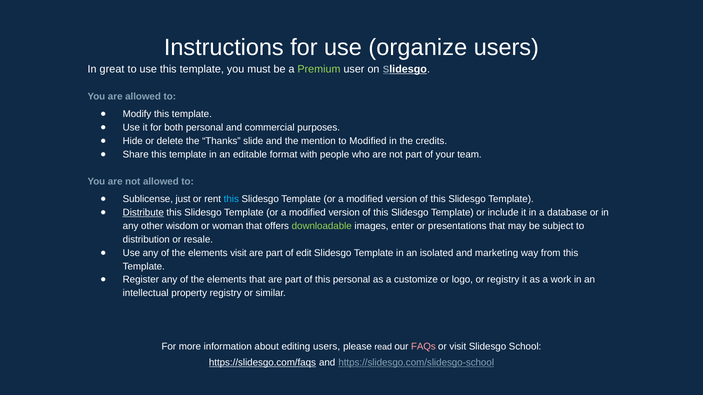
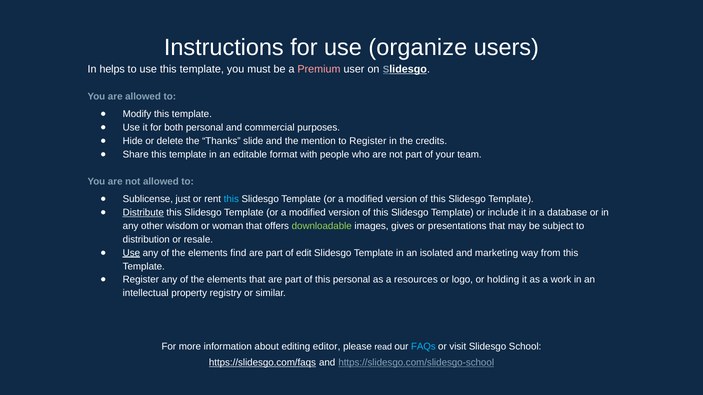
great: great -> helps
Premium colour: light green -> pink
to Modified: Modified -> Register
enter: enter -> gives
Use at (131, 253) underline: none -> present
elements visit: visit -> find
customize: customize -> resources
or registry: registry -> holding
editing users: users -> editor
FAQs colour: pink -> light blue
